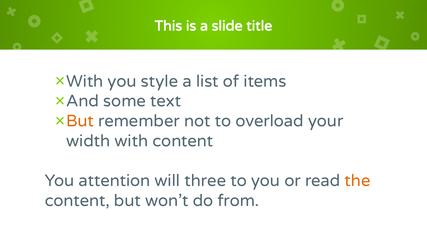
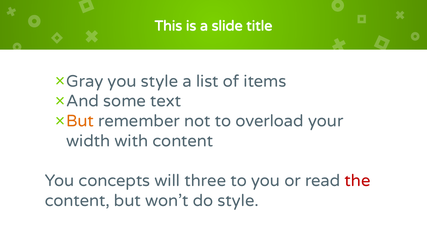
With at (85, 81): With -> Gray
attention: attention -> concepts
the colour: orange -> red
do from: from -> style
